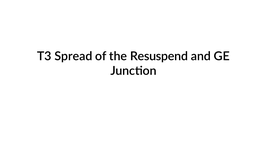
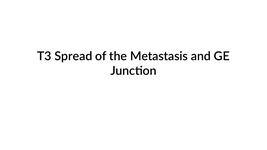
Resuspend: Resuspend -> Metastasis
